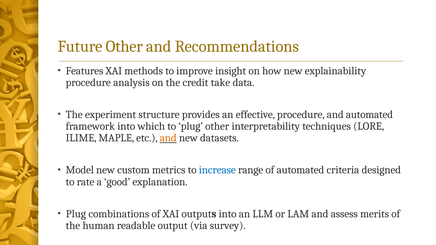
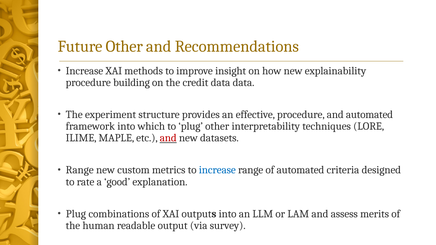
Features at (84, 71): Features -> Increase
analysis: analysis -> building
credit take: take -> data
and at (168, 138) colour: orange -> red
Model at (80, 170): Model -> Range
